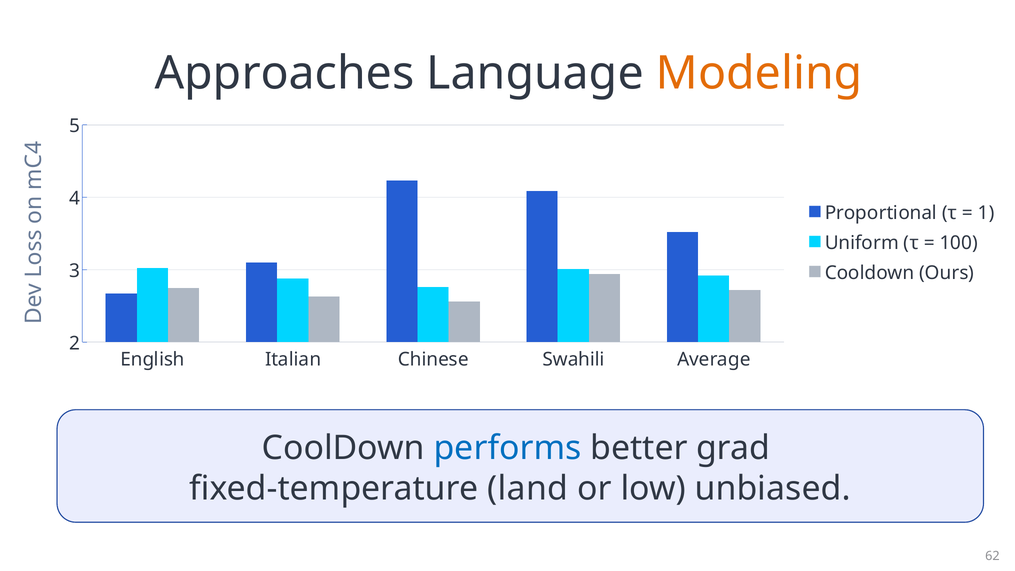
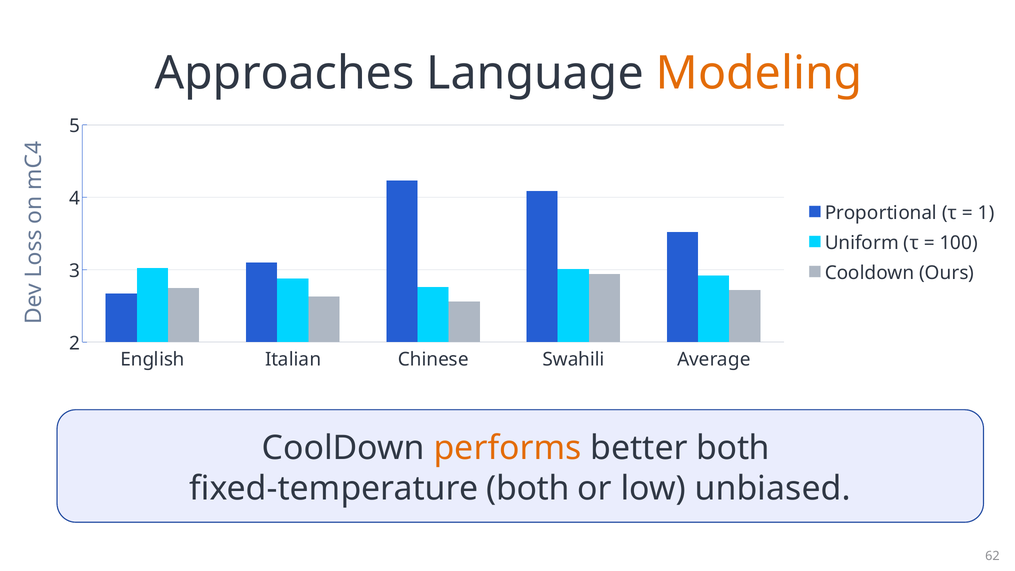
performs colour: blue -> orange
better grad: grad -> both
fixed-temperature land: land -> both
